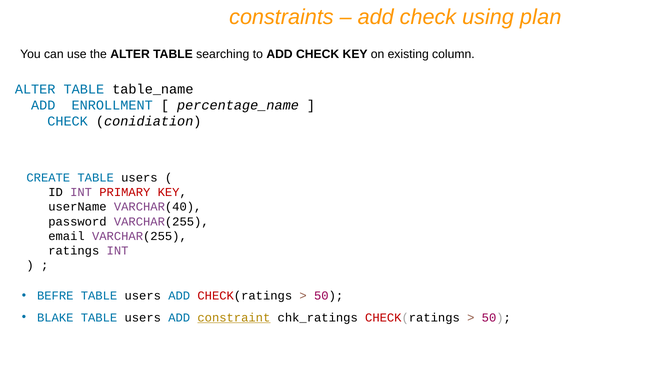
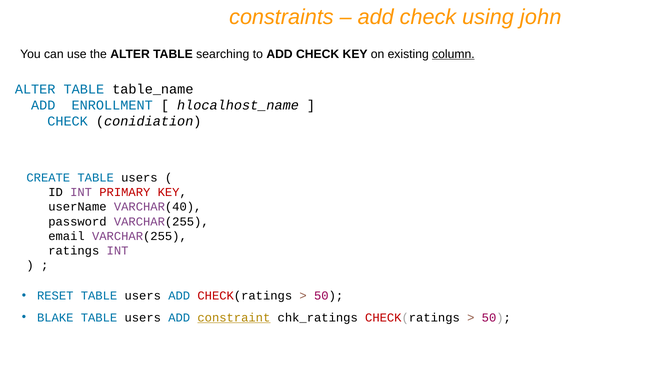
plan: plan -> john
column underline: none -> present
percentage_name: percentage_name -> hlocalhost_name
BEFRE: BEFRE -> RESET
